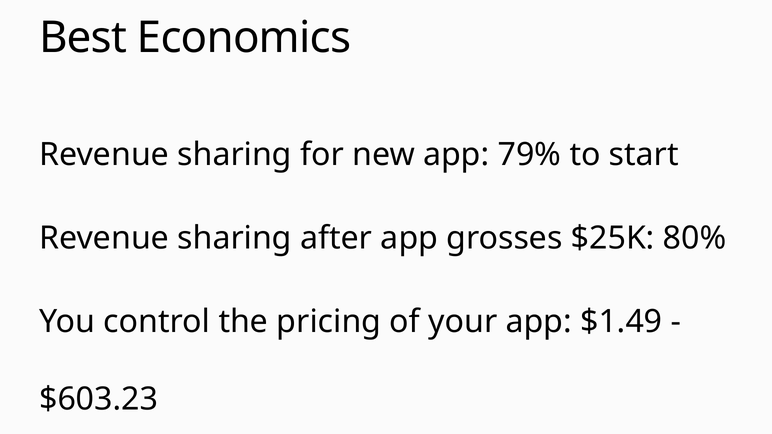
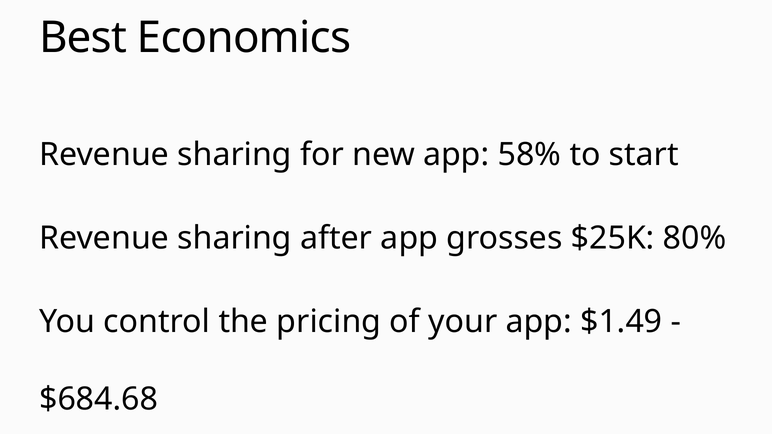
79%: 79% -> 58%
$603.23: $603.23 -> $684.68
